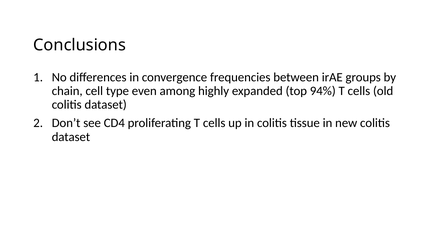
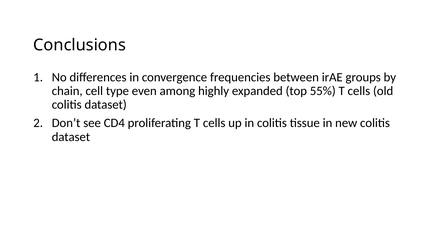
94%: 94% -> 55%
